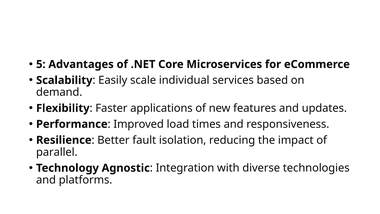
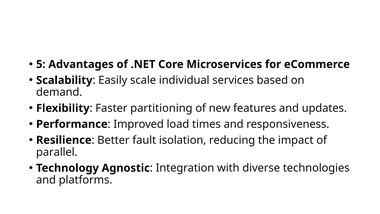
applications: applications -> partitioning
